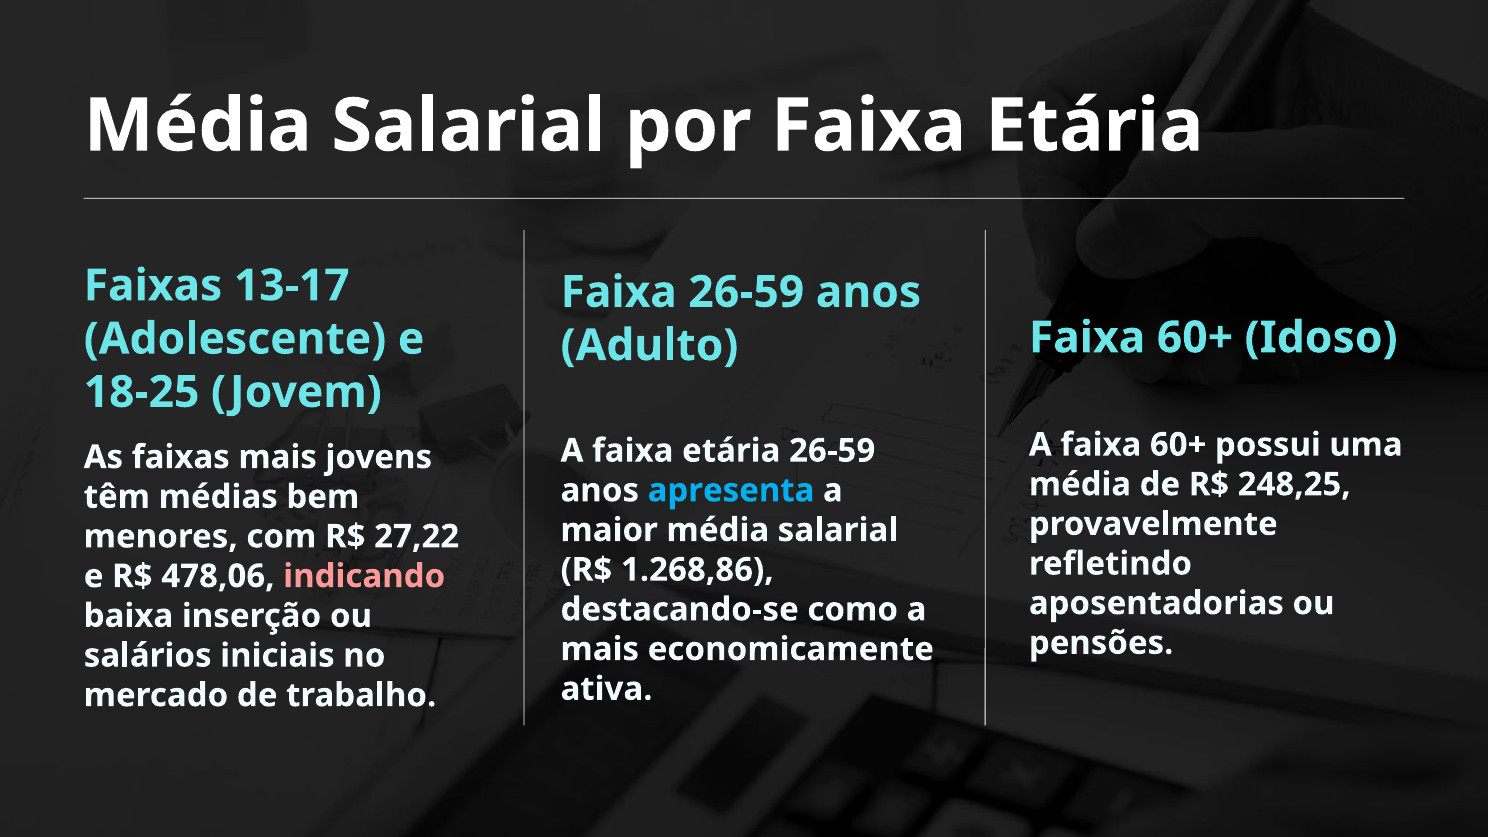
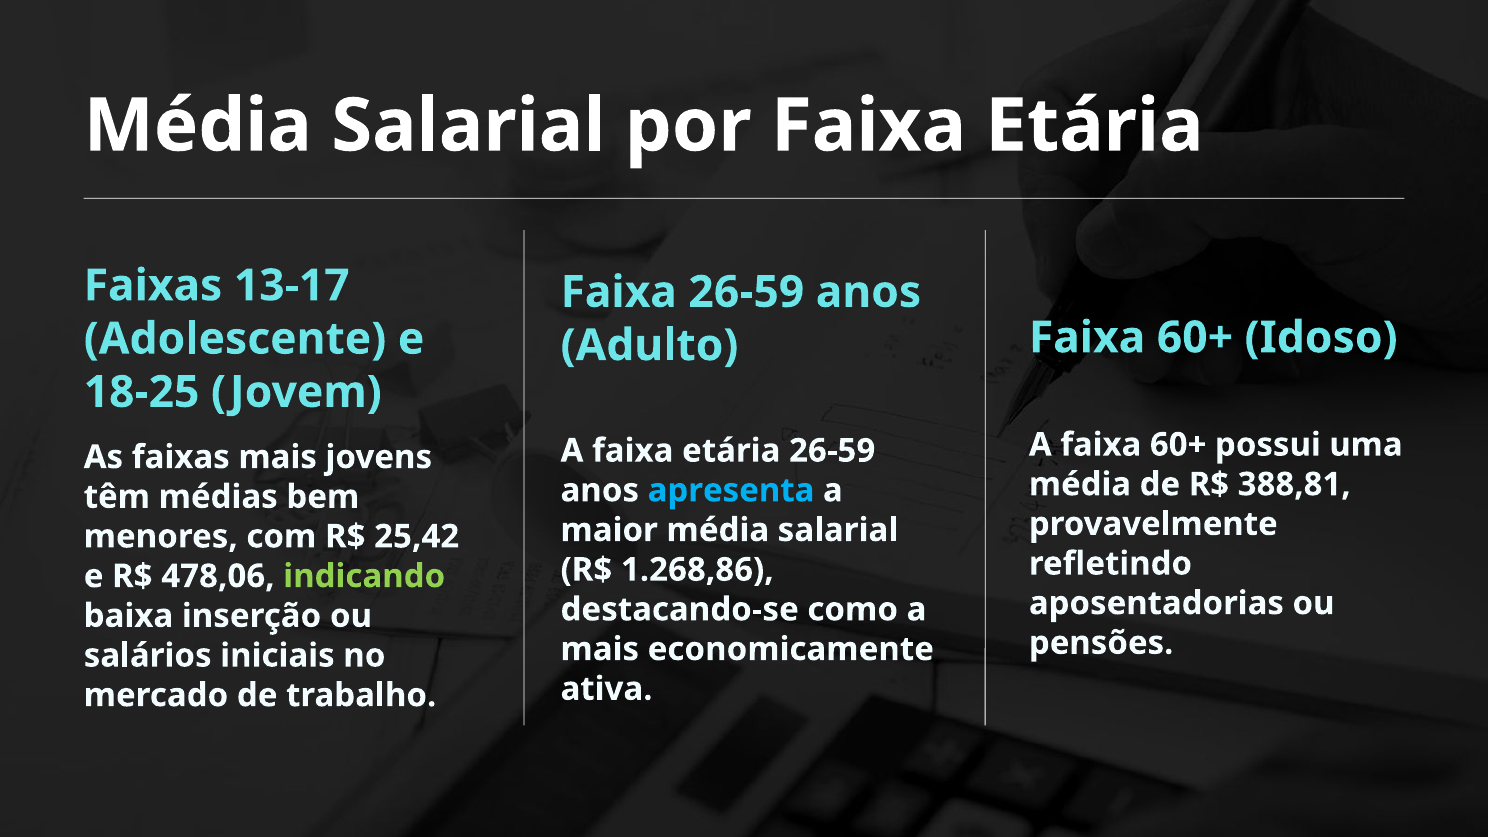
248,25: 248,25 -> 388,81
27,22: 27,22 -> 25,42
indicando colour: pink -> light green
